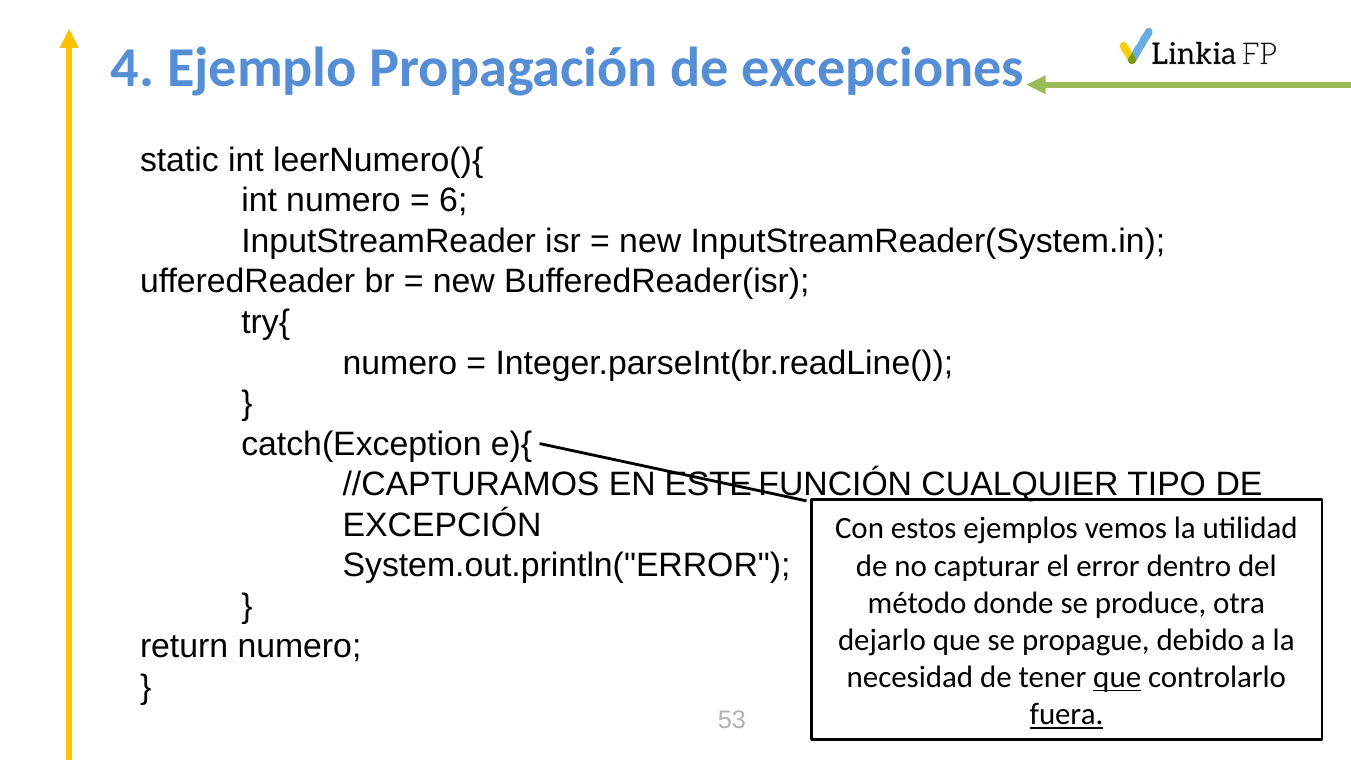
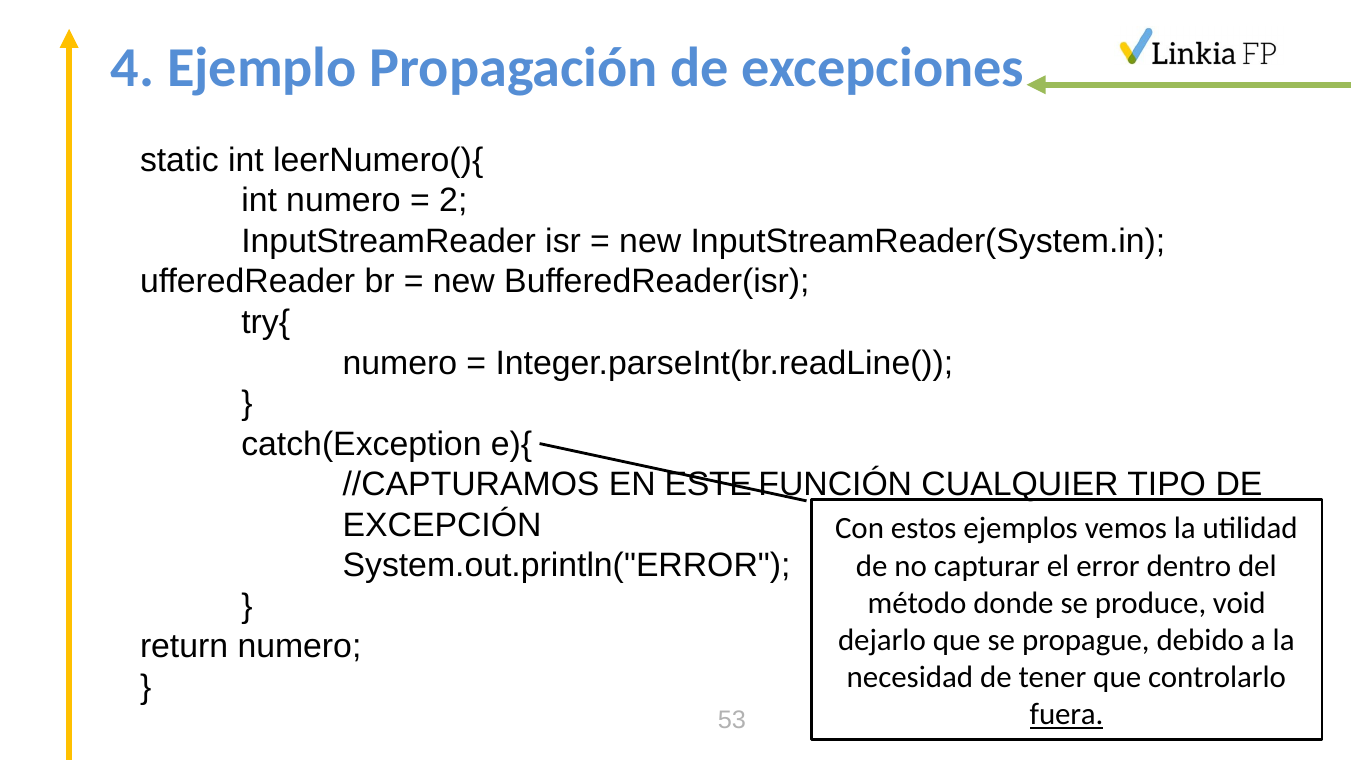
6: 6 -> 2
otra: otra -> void
que at (1117, 677) underline: present -> none
